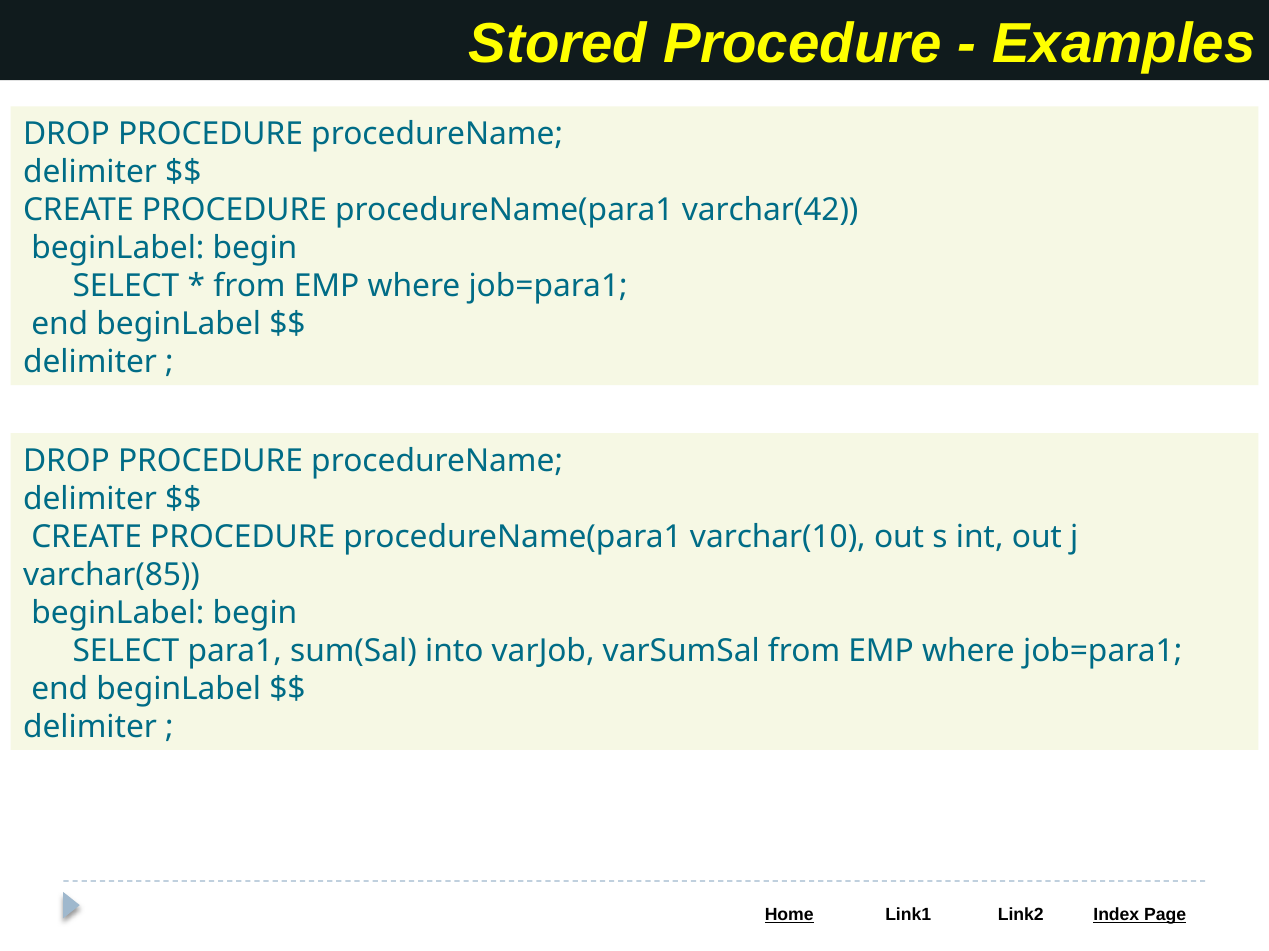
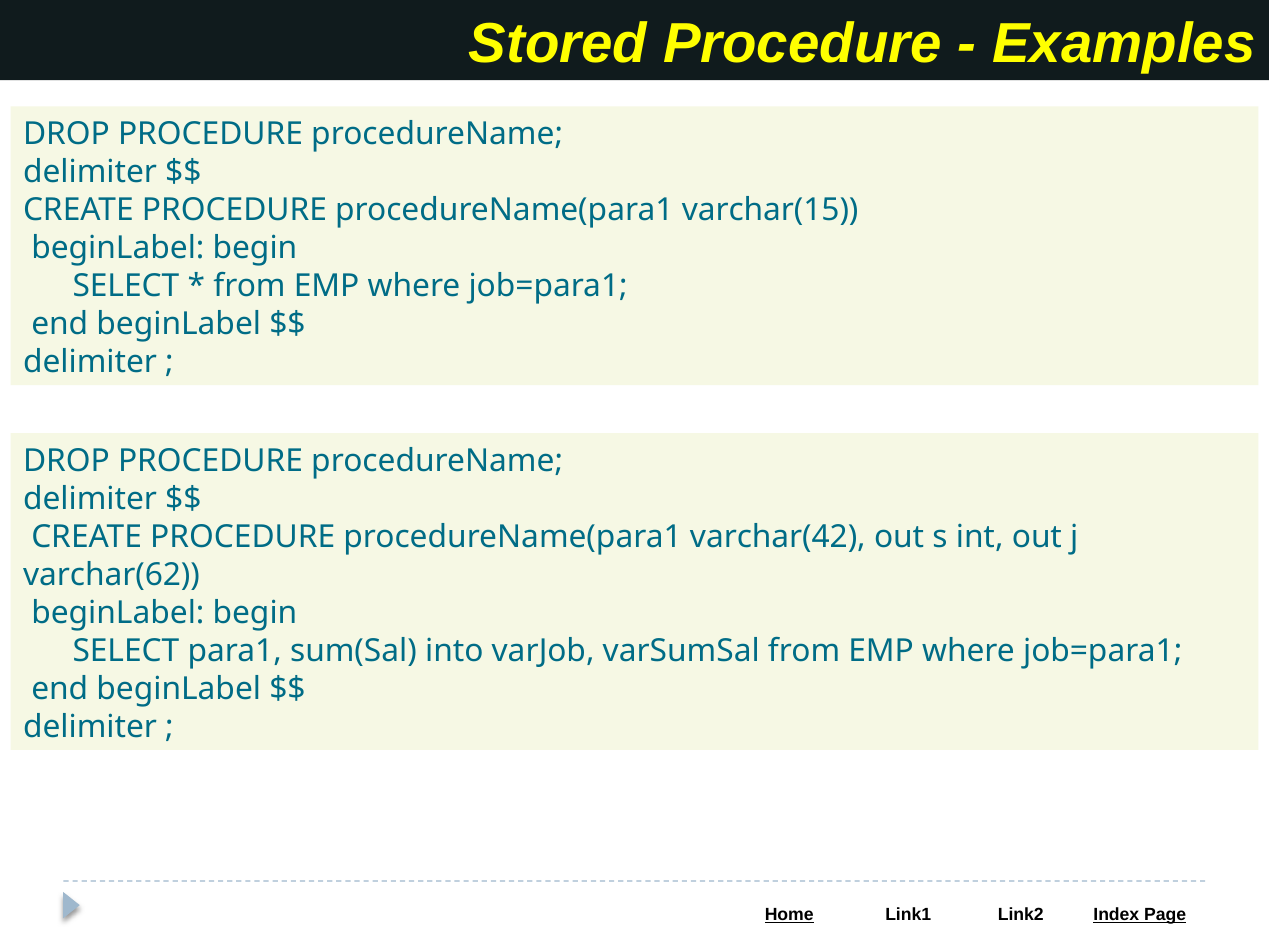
varchar(42: varchar(42 -> varchar(15
varchar(10: varchar(10 -> varchar(42
varchar(85: varchar(85 -> varchar(62
